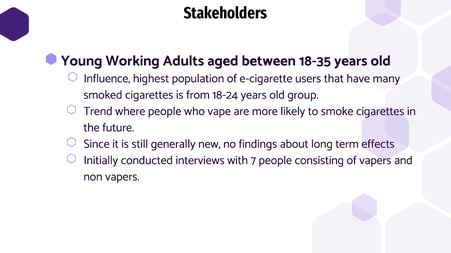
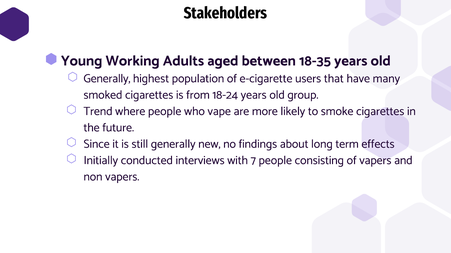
Influence at (107, 79): Influence -> Generally
